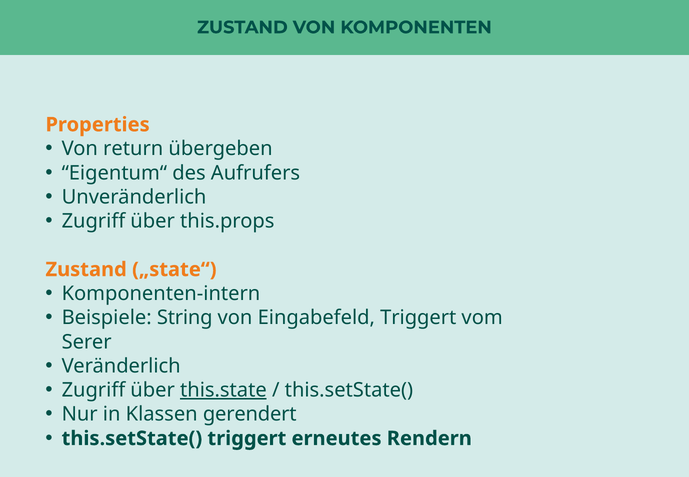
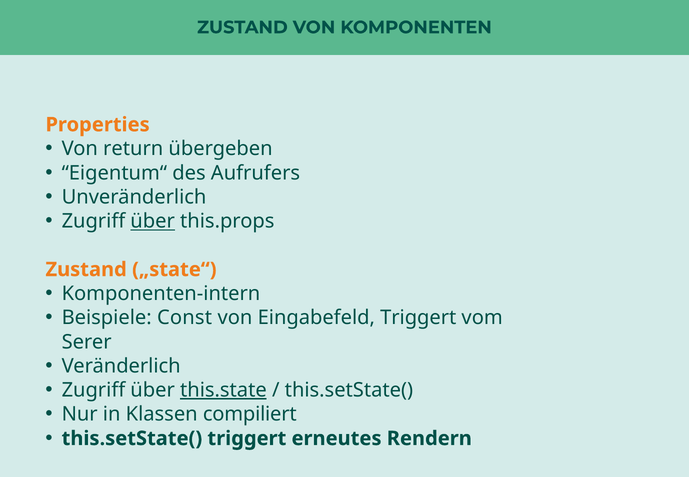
über at (153, 221) underline: none -> present
String: String -> Const
gerendert: gerendert -> compiliert
